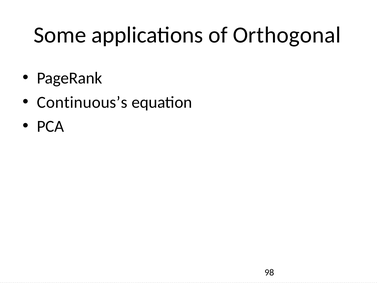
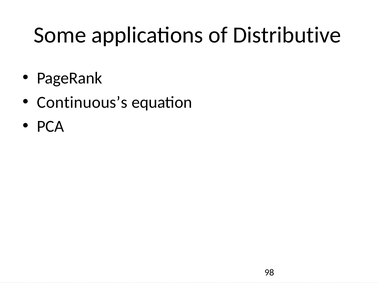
Orthogonal: Orthogonal -> Distributive
